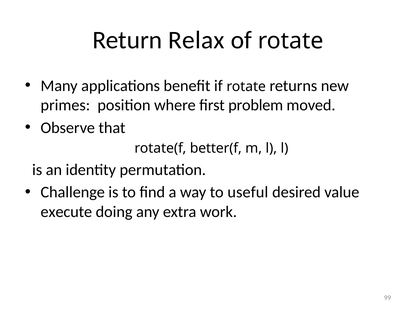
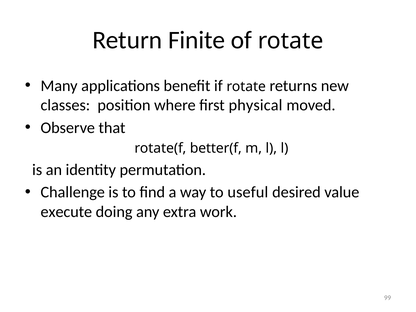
Relax: Relax -> Finite
primes: primes -> classes
problem: problem -> physical
